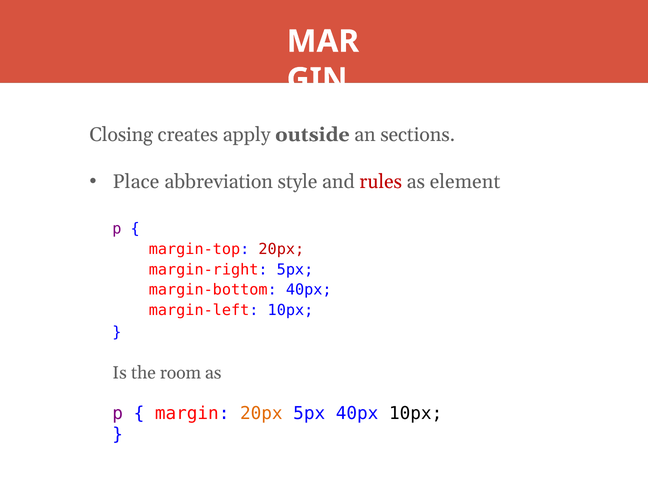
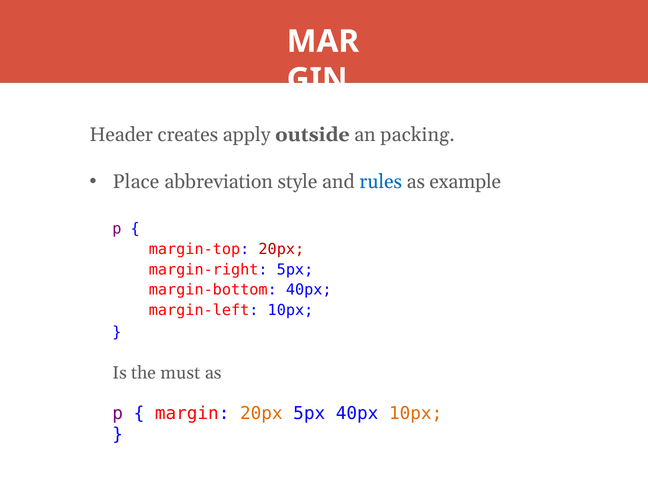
Closing: Closing -> Header
sections: sections -> packing
rules colour: red -> blue
element: element -> example
room: room -> must
10px at (416, 413) colour: black -> orange
